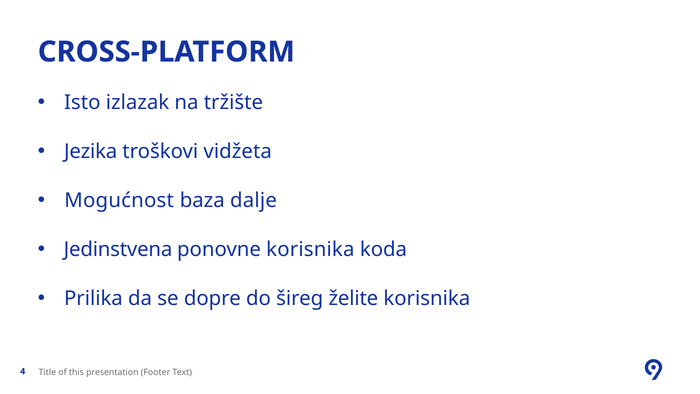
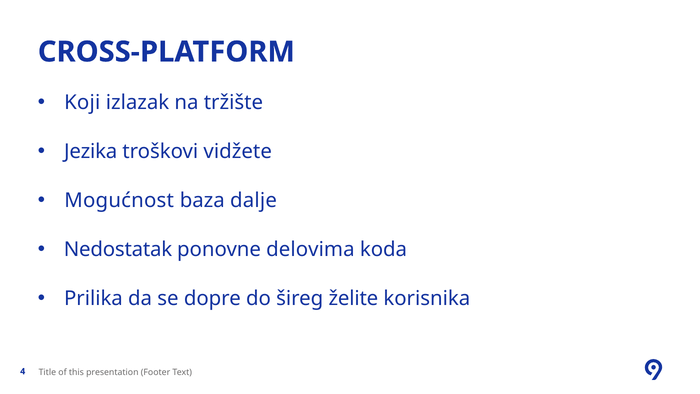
Isto: Isto -> Koji
vidžeta: vidžeta -> vidžete
Jedinstvena: Jedinstvena -> Nedostatak
ponovne korisnika: korisnika -> delovima
